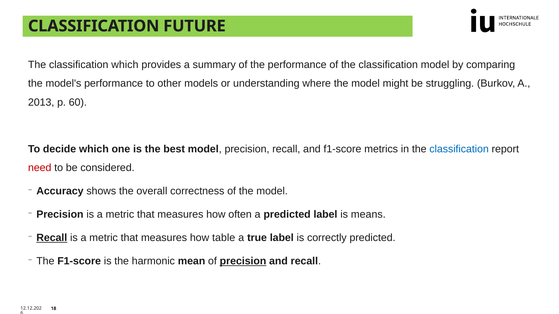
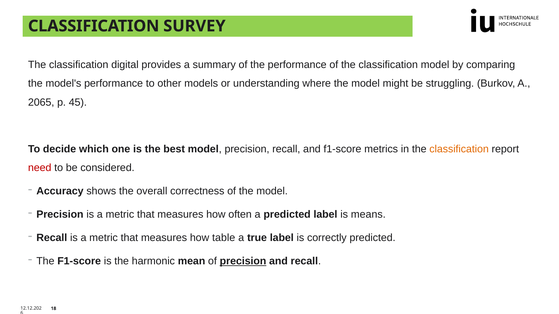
FUTURE: FUTURE -> SURVEY
classification which: which -> digital
2013: 2013 -> 2065
60: 60 -> 45
classification at (459, 149) colour: blue -> orange
Recall at (52, 238) underline: present -> none
